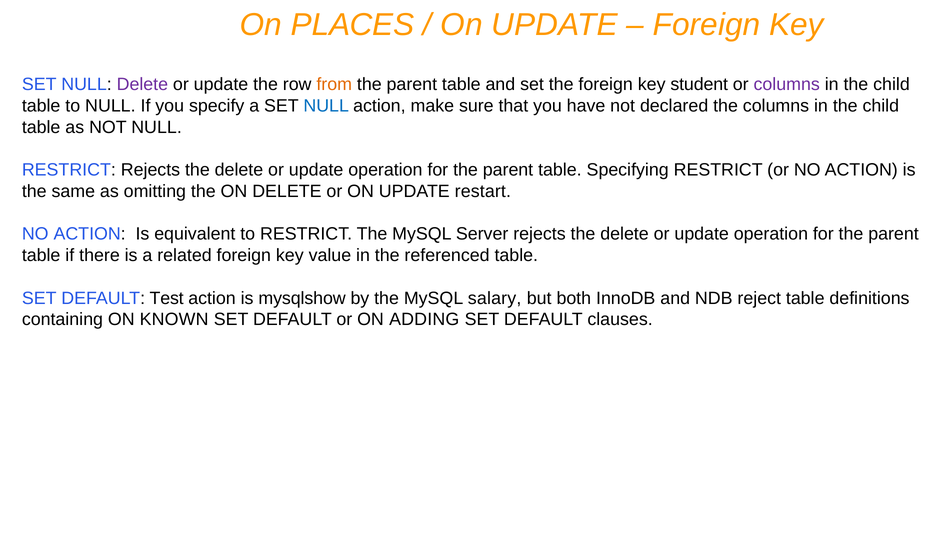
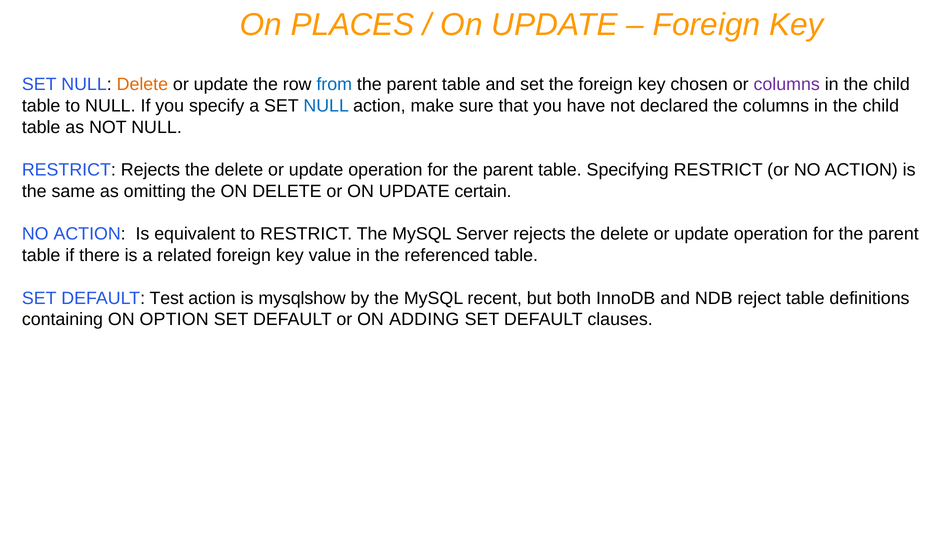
Delete at (142, 85) colour: purple -> orange
from colour: orange -> blue
student: student -> chosen
restart: restart -> certain
salary: salary -> recent
KNOWN: KNOWN -> OPTION
